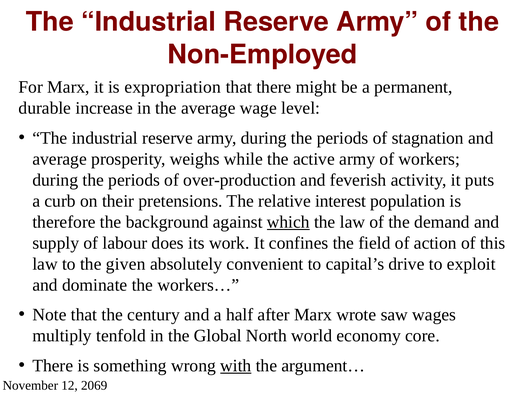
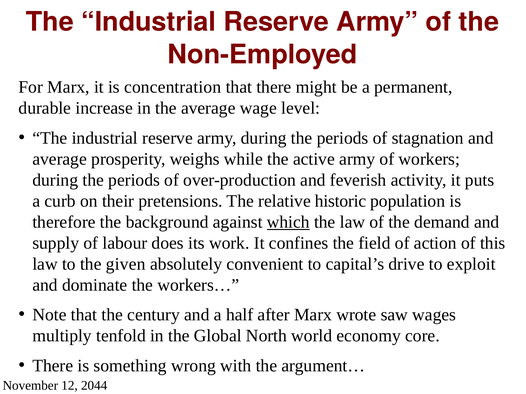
expropriation: expropriation -> concentration
interest: interest -> historic
with underline: present -> none
2069: 2069 -> 2044
